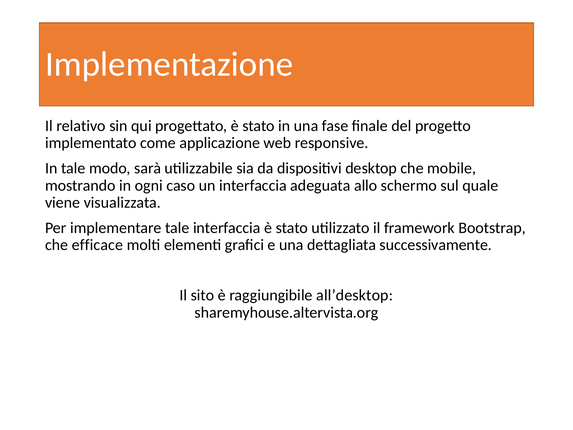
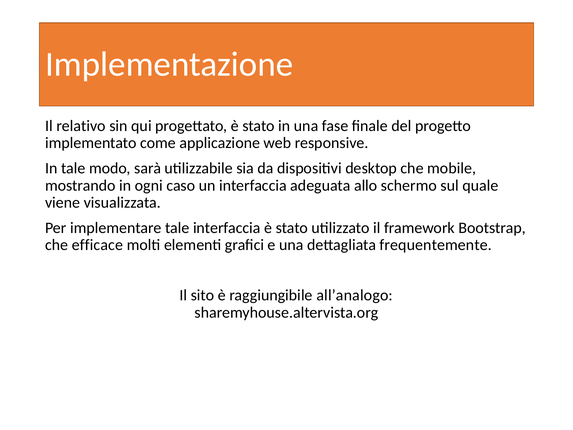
successivamente: successivamente -> frequentemente
all’desktop: all’desktop -> all’analogo
